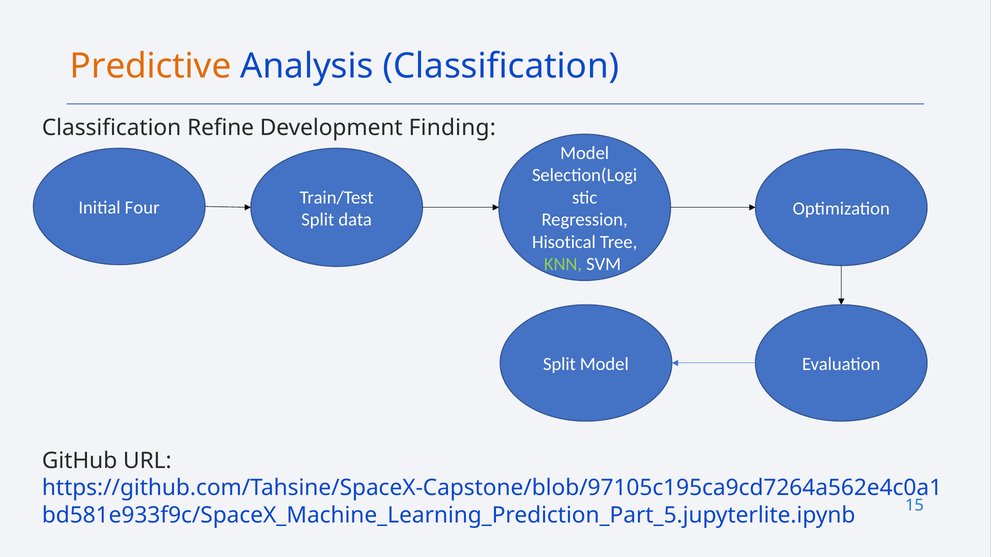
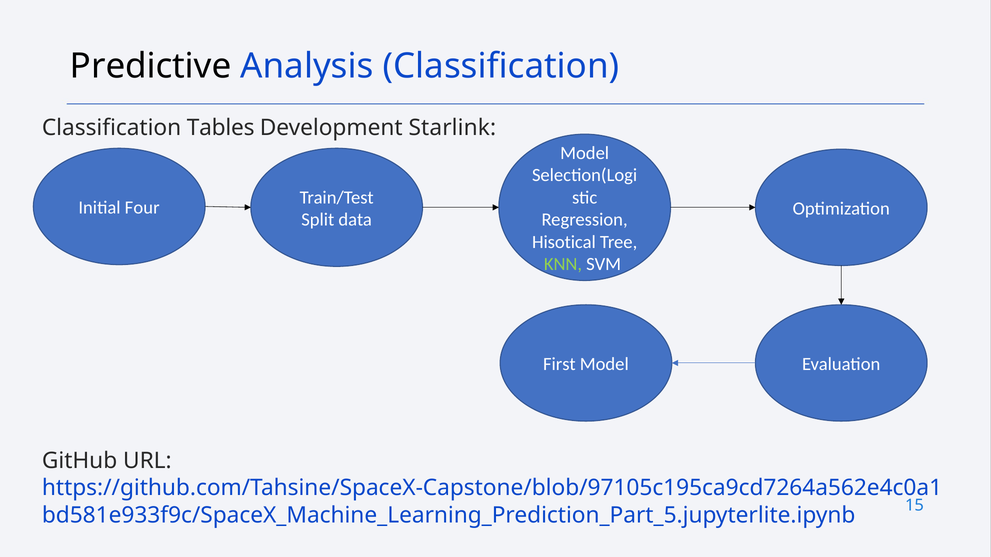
Predictive colour: orange -> black
Refine: Refine -> Tables
Finding: Finding -> Starlink
Split at (559, 365): Split -> First
